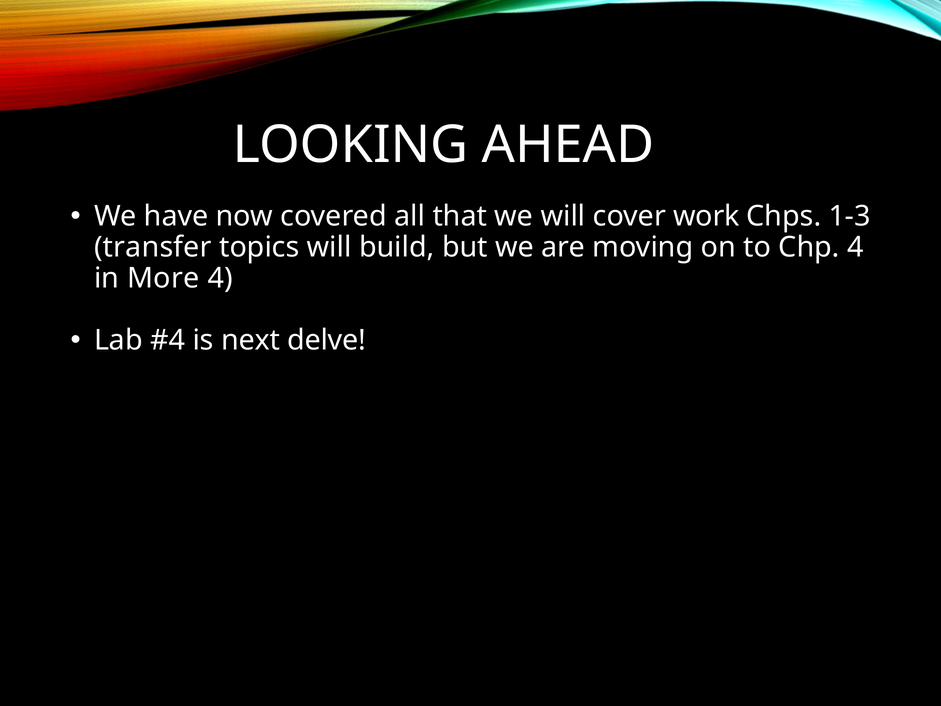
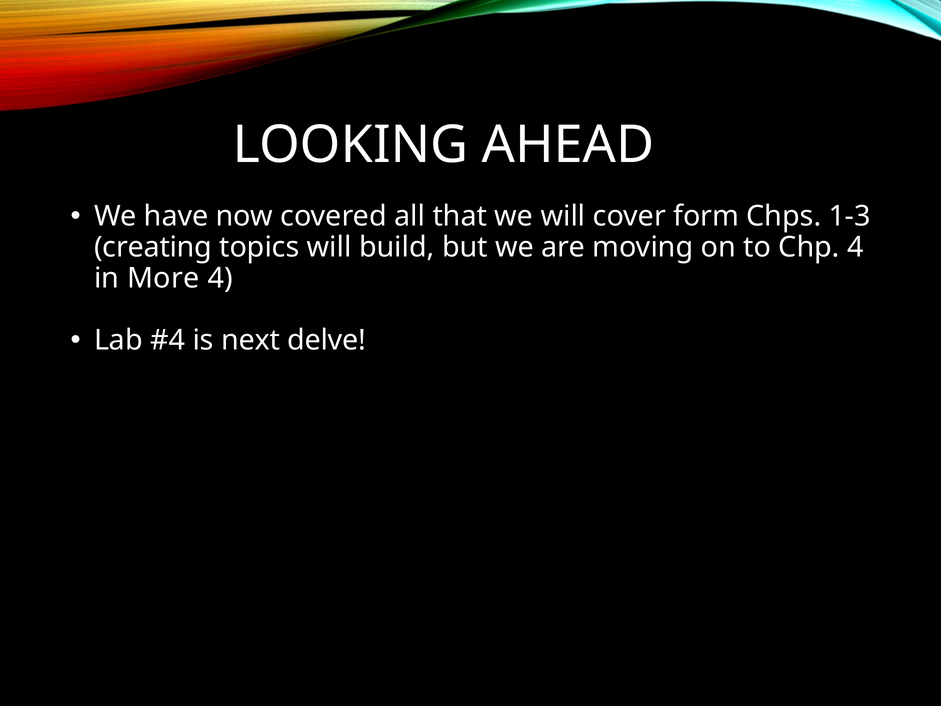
work: work -> form
transfer: transfer -> creating
